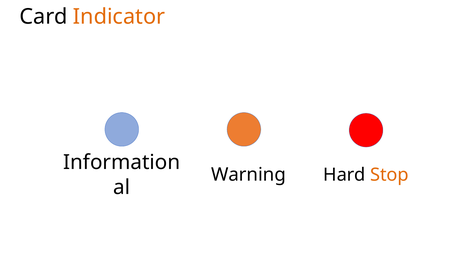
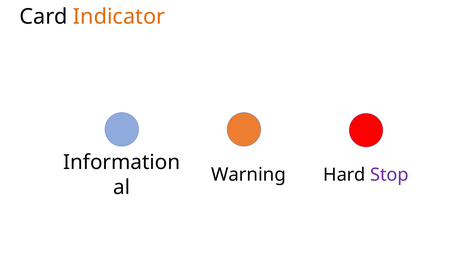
Stop colour: orange -> purple
